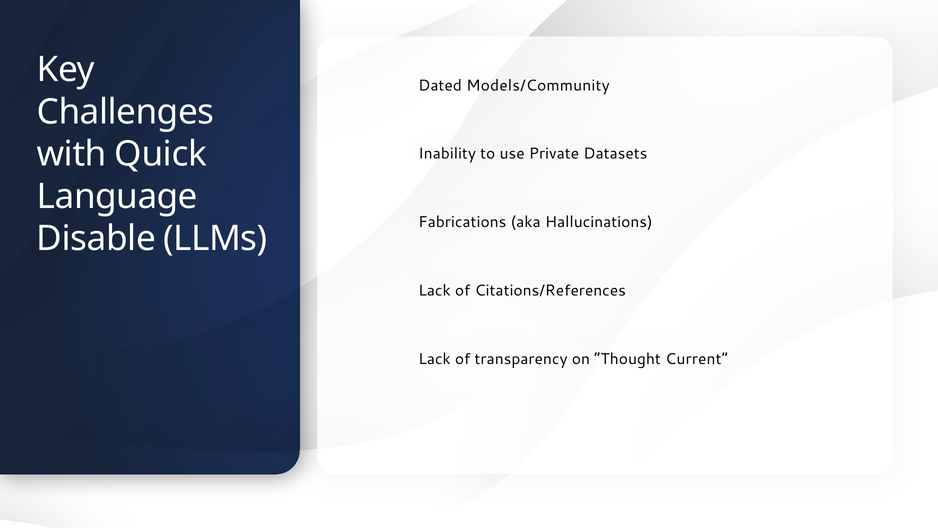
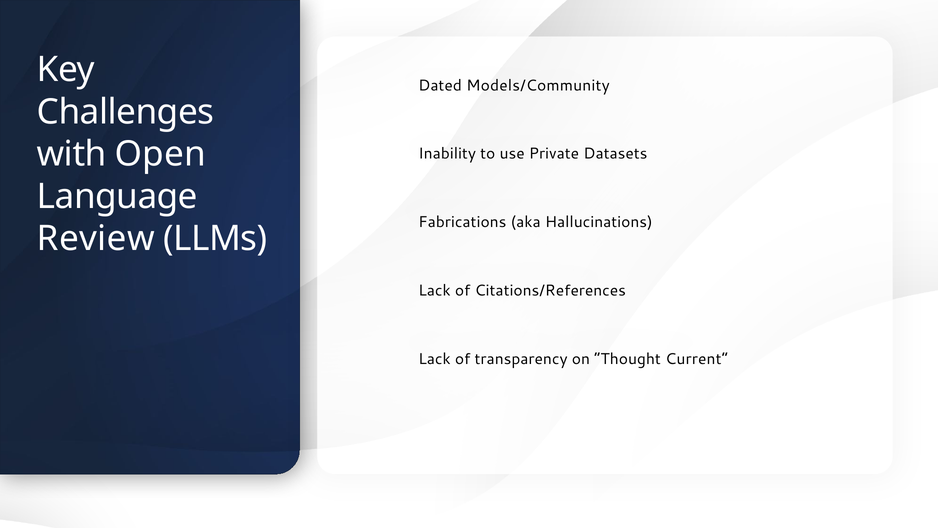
Quick: Quick -> Open
Disable: Disable -> Review
